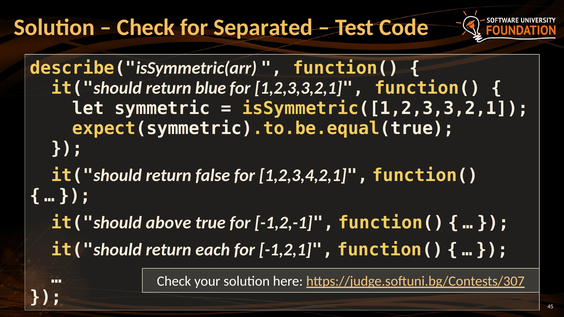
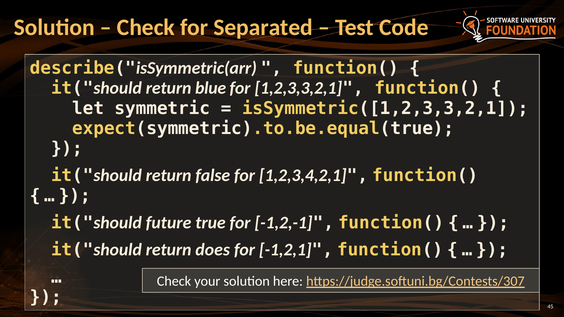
above: above -> future
each: each -> does
